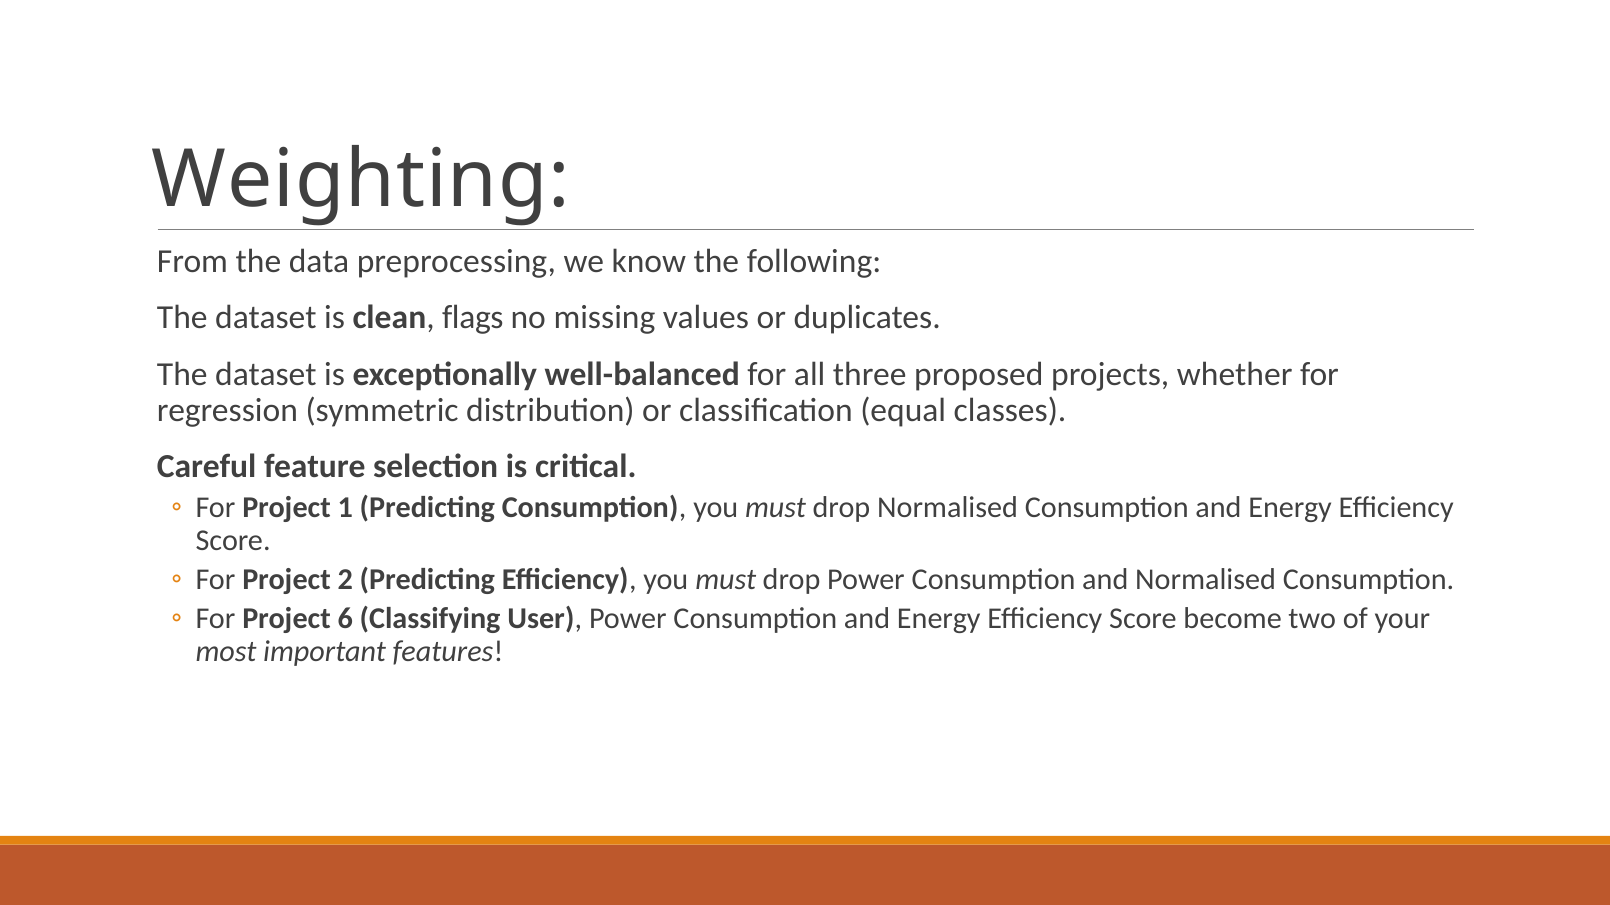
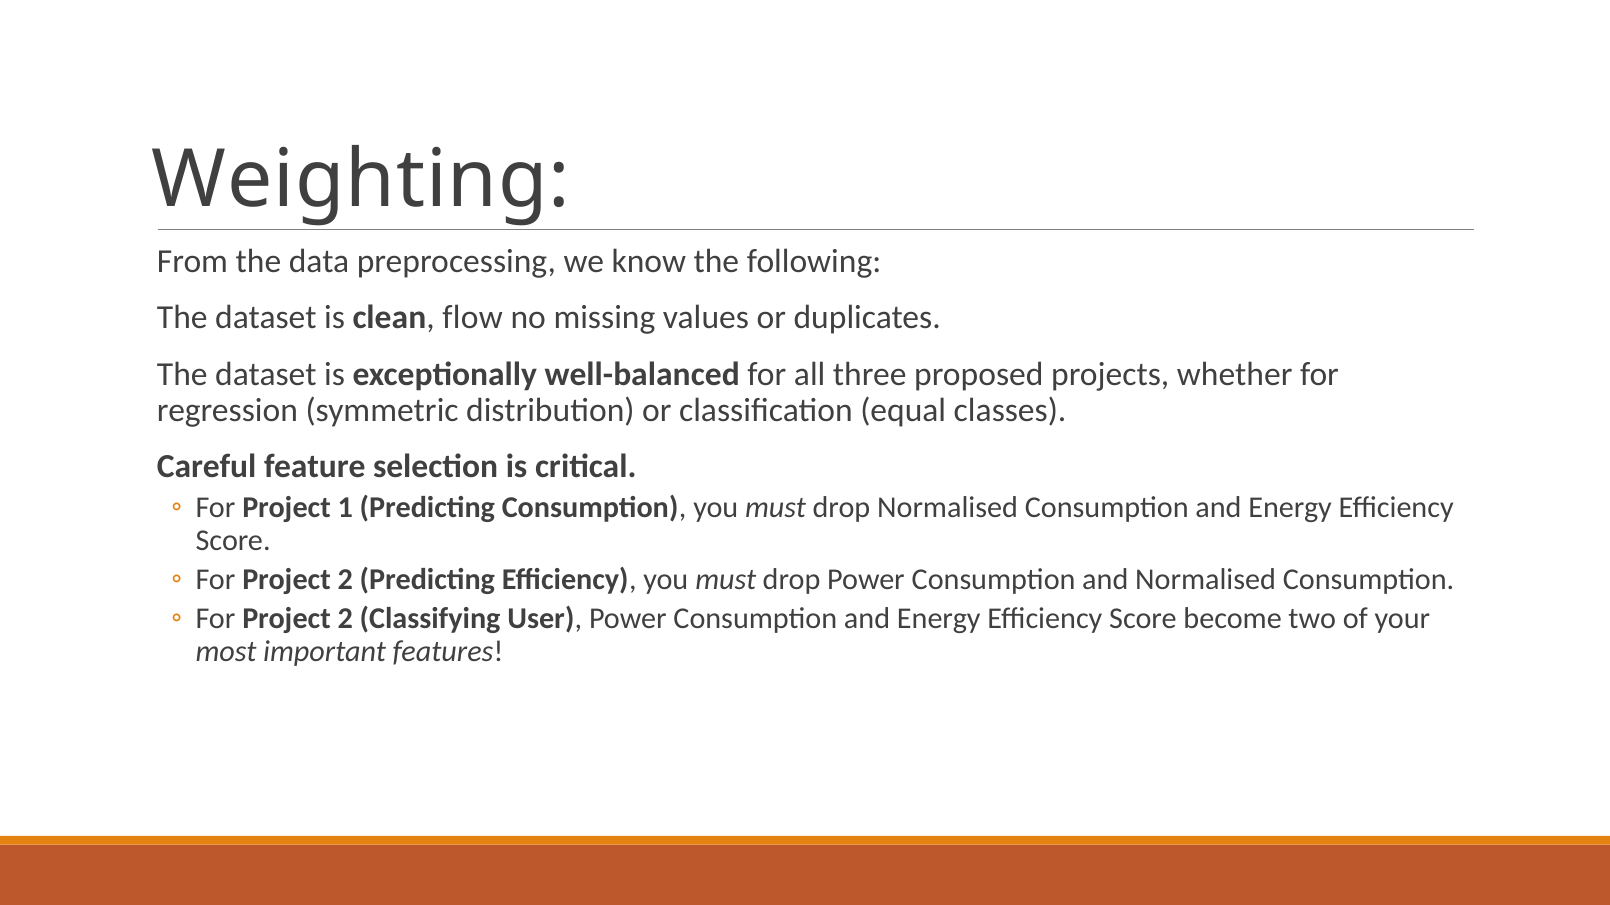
flags: flags -> flow
6 at (345, 619): 6 -> 2
